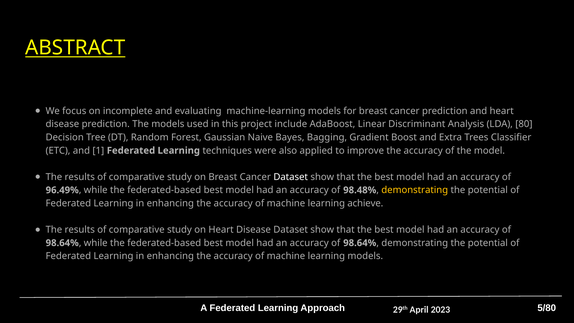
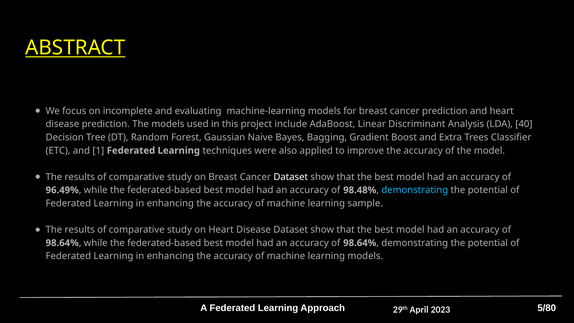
80: 80 -> 40
demonstrating at (415, 190) colour: yellow -> light blue
achieve: achieve -> sample
